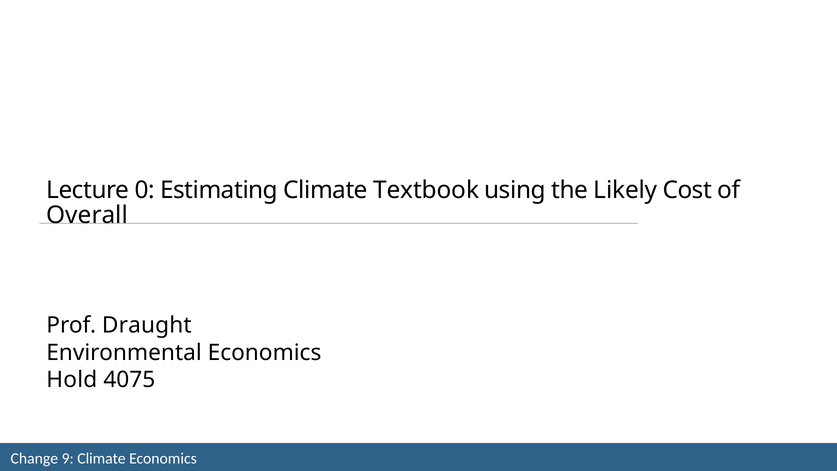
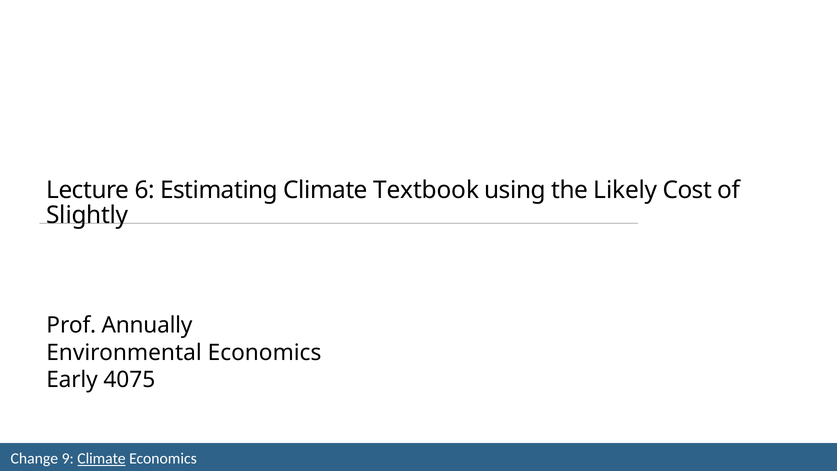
0: 0 -> 6
Overall: Overall -> Slightly
Draught: Draught -> Annually
Hold: Hold -> Early
Climate at (101, 458) underline: none -> present
